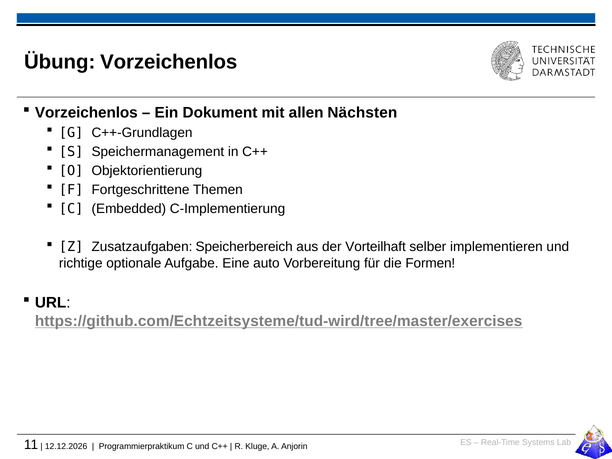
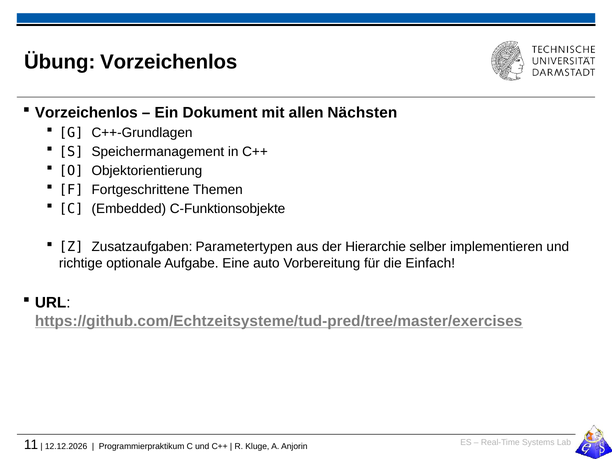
C-Implementierung: C-Implementierung -> C-Funktionsobjekte
Speicherbereich: Speicherbereich -> Parametertypen
Vorteilhaft: Vorteilhaft -> Hierarchie
Formen: Formen -> Einfach
https://github.com/Echtzeitsysteme/tud-wird/tree/master/exercises: https://github.com/Echtzeitsysteme/tud-wird/tree/master/exercises -> https://github.com/Echtzeitsysteme/tud-pred/tree/master/exercises
